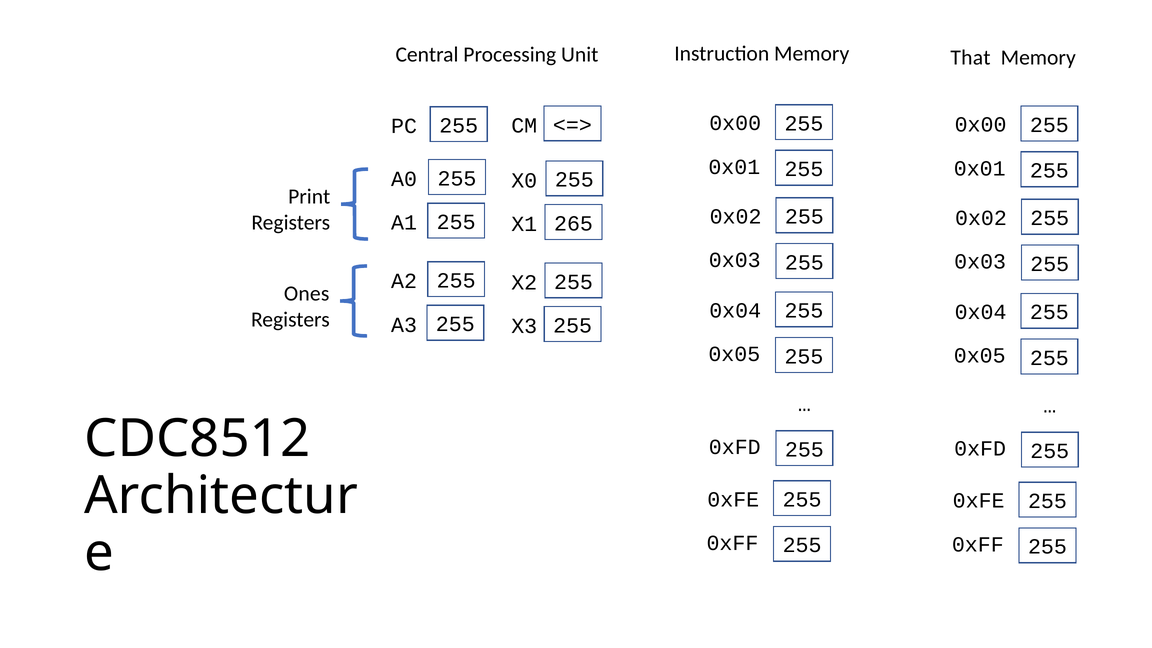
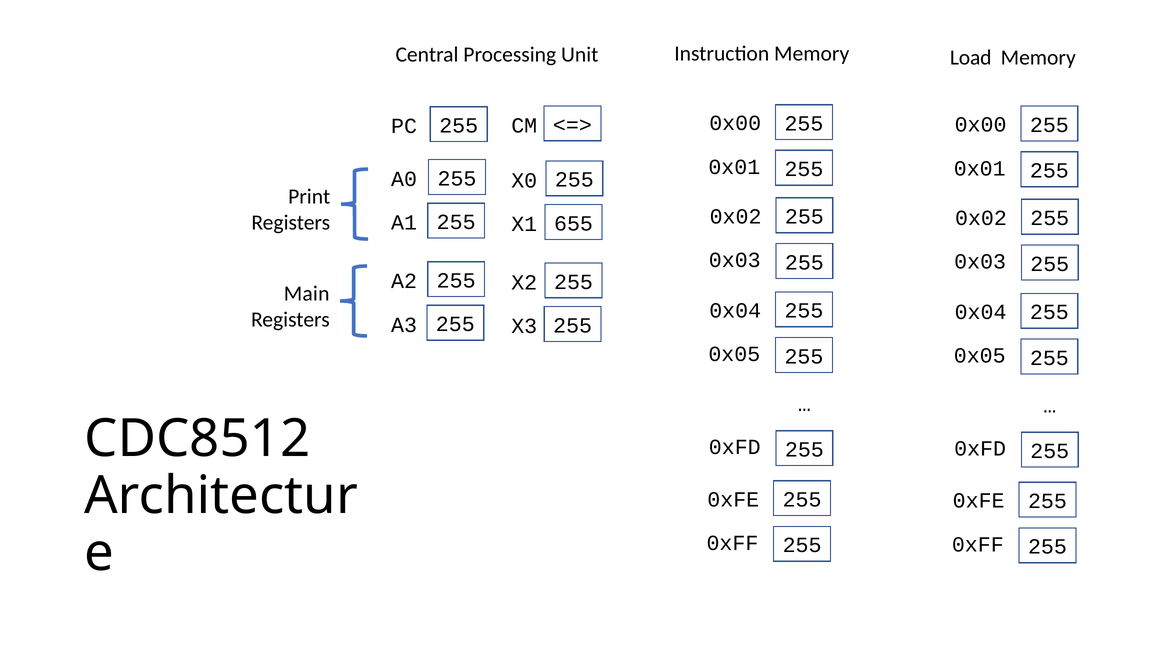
That: That -> Load
265: 265 -> 655
Ones: Ones -> Main
